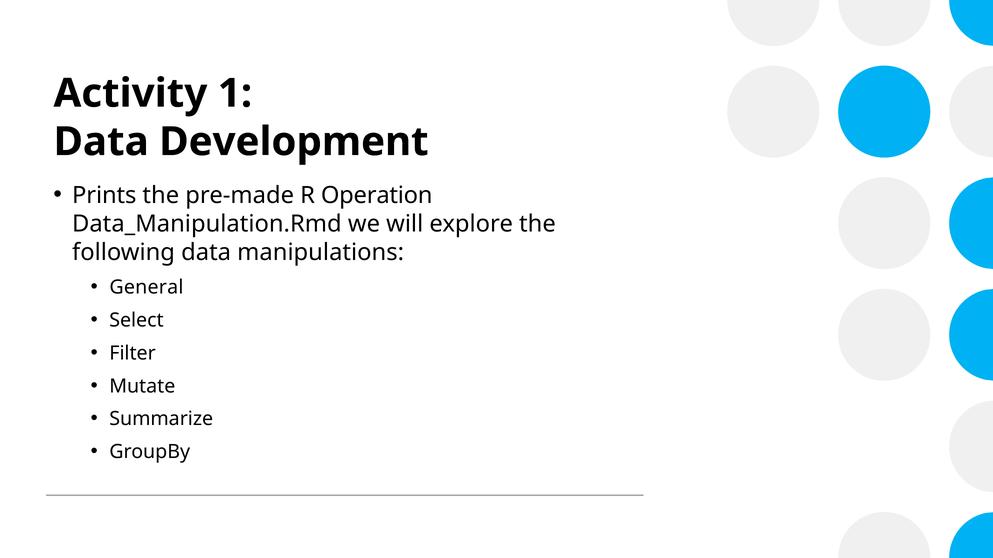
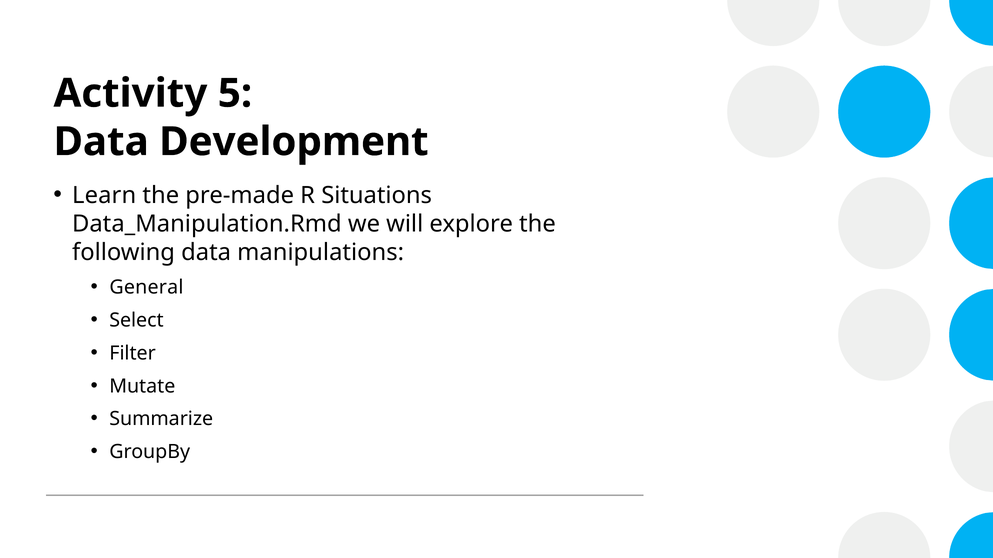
1: 1 -> 5
Prints: Prints -> Learn
Operation: Operation -> Situations
